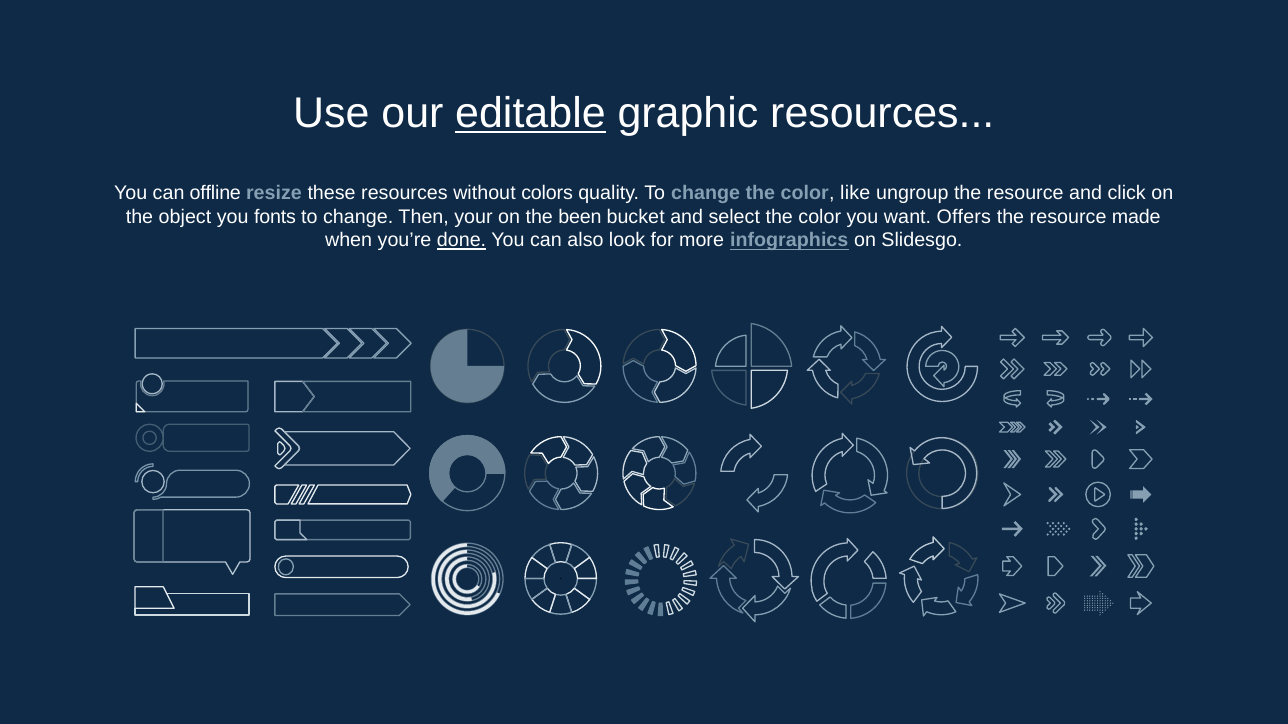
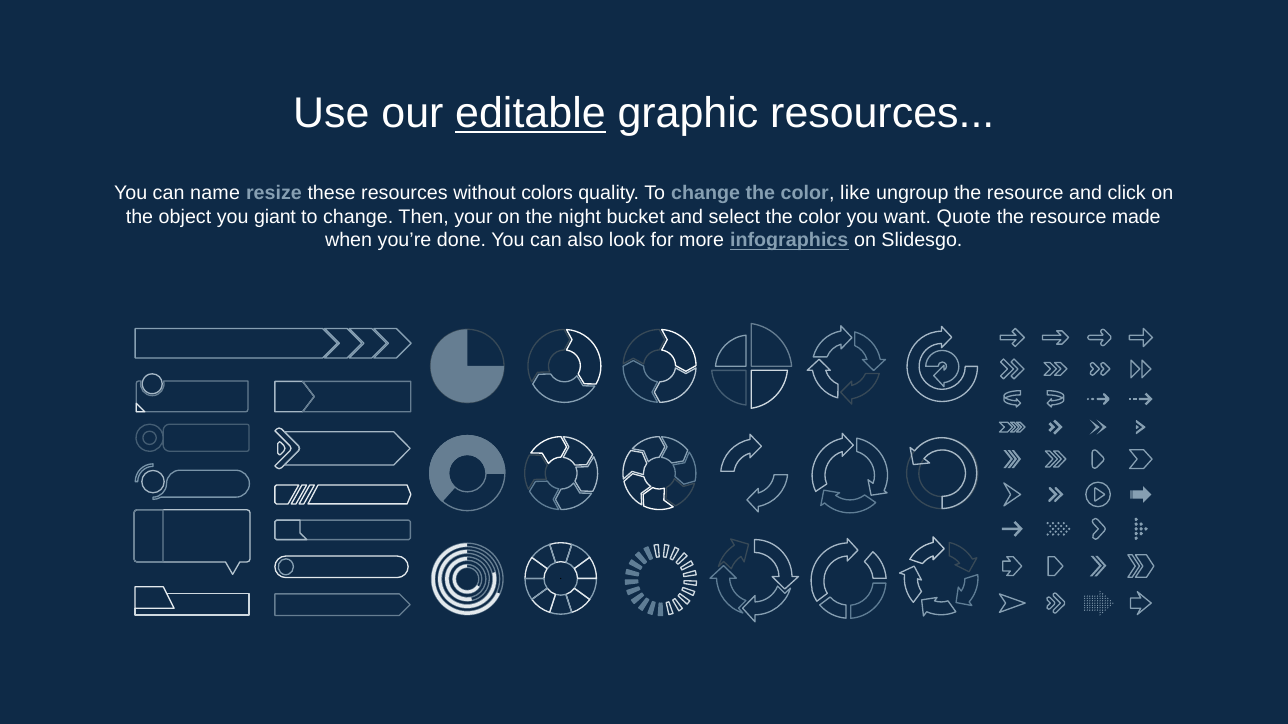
offline: offline -> name
fonts: fonts -> giant
been: been -> night
Offers: Offers -> Quote
done underline: present -> none
